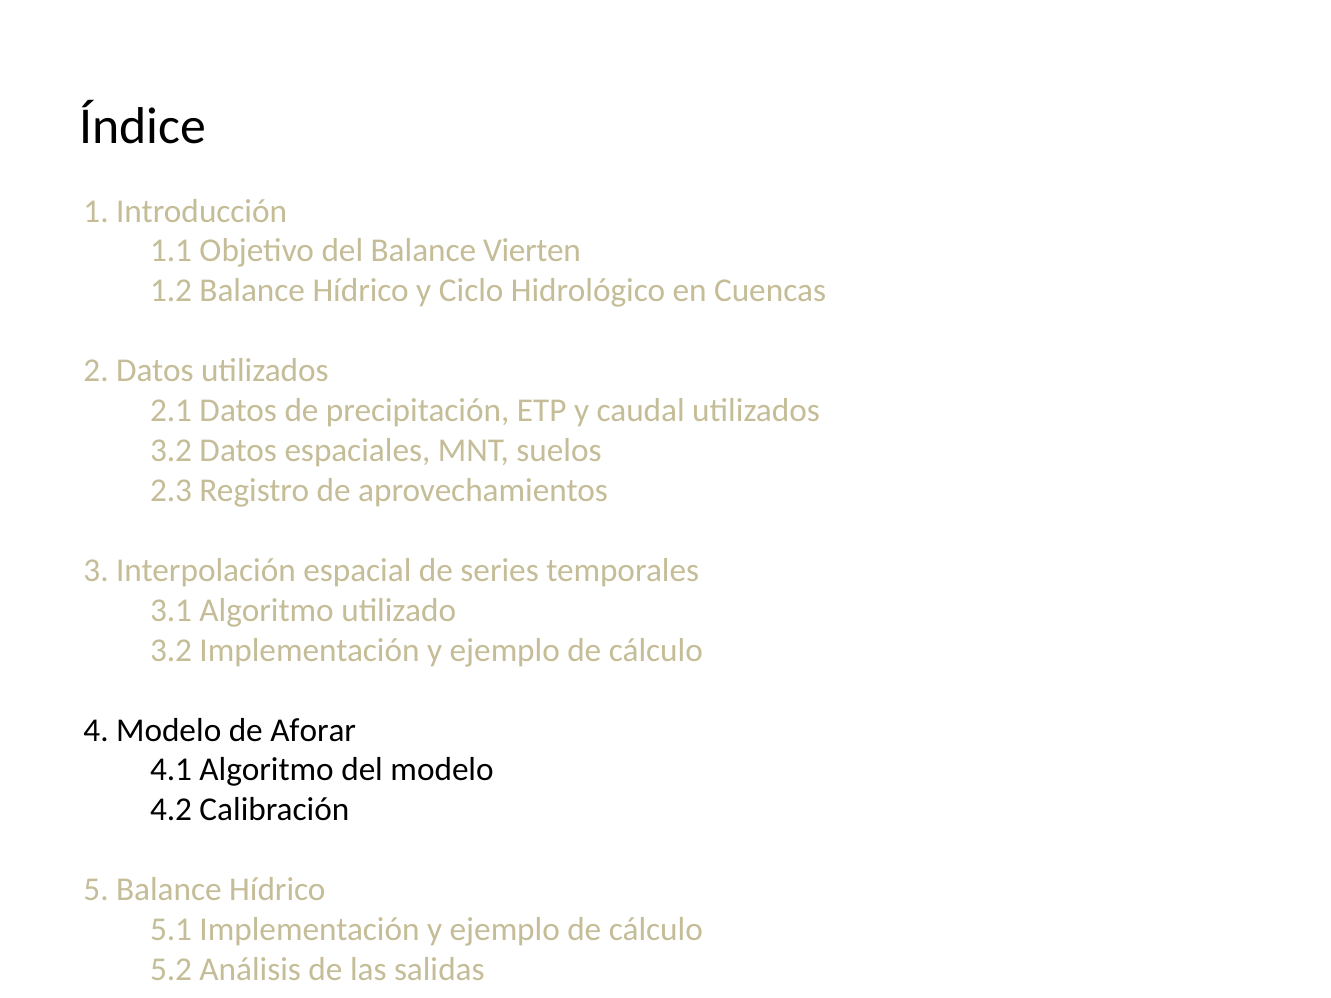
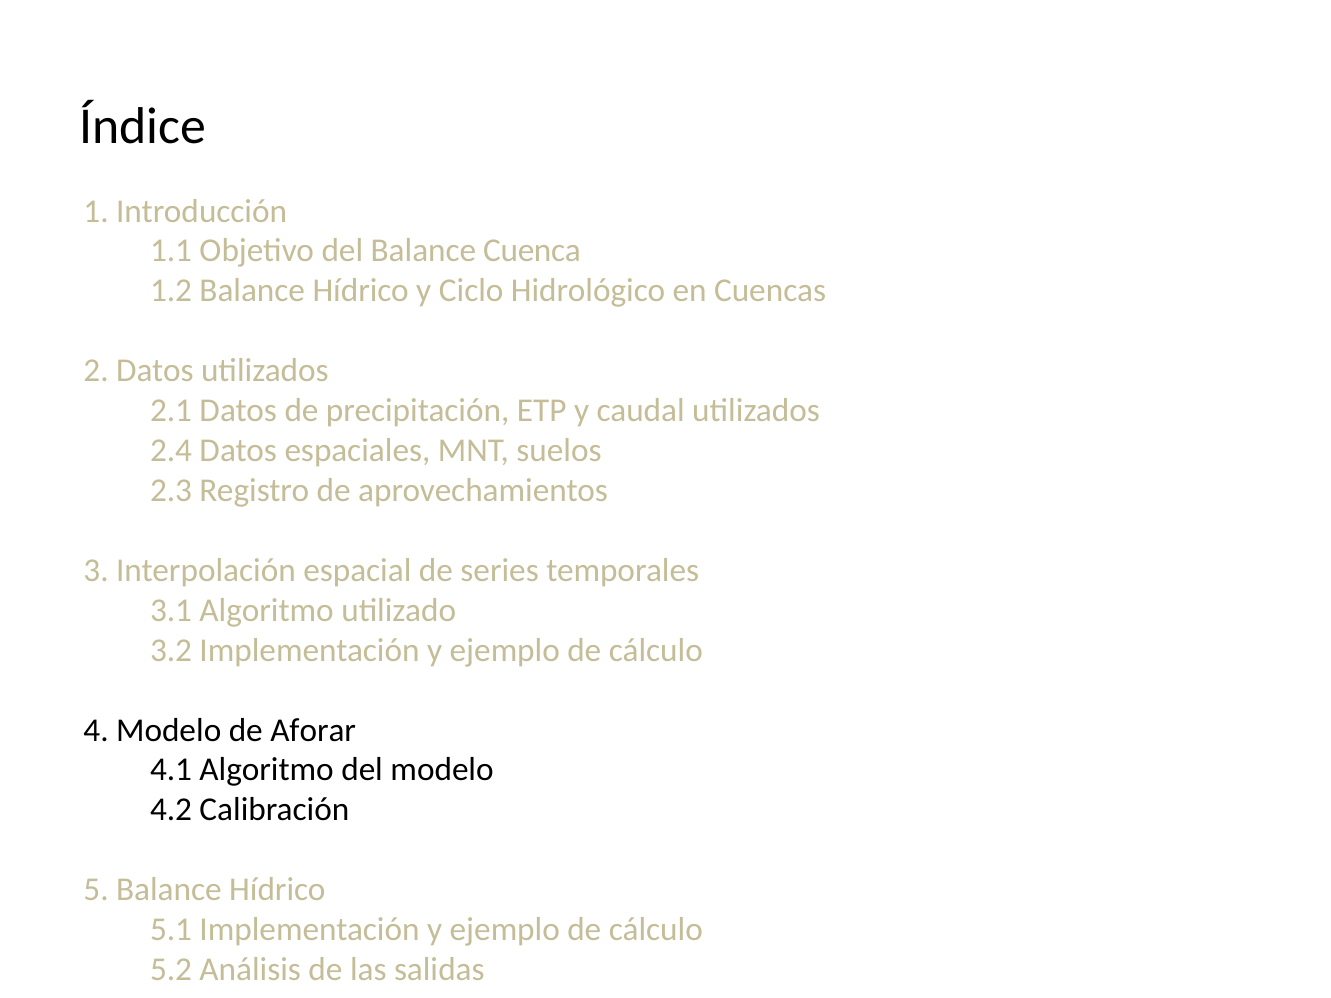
Vierten: Vierten -> Cuenca
3.2 at (171, 451): 3.2 -> 2.4
